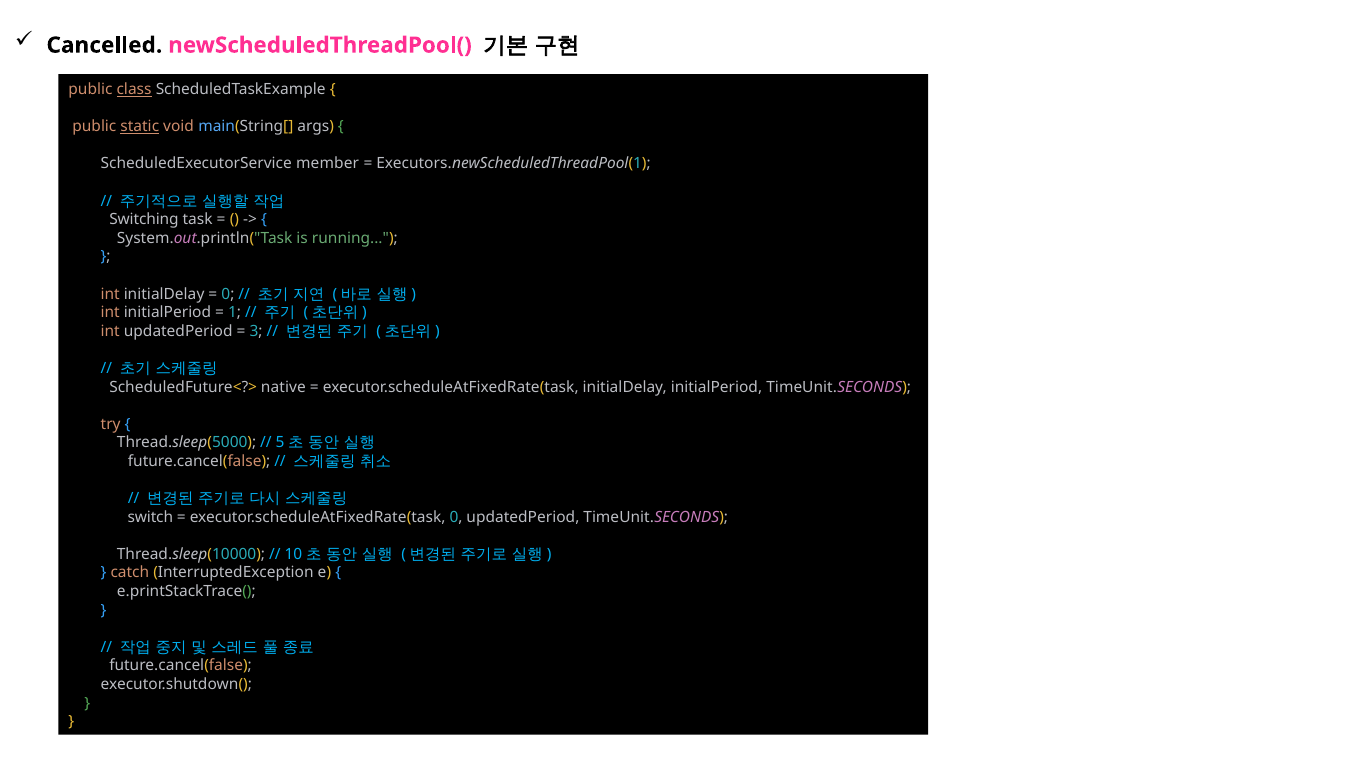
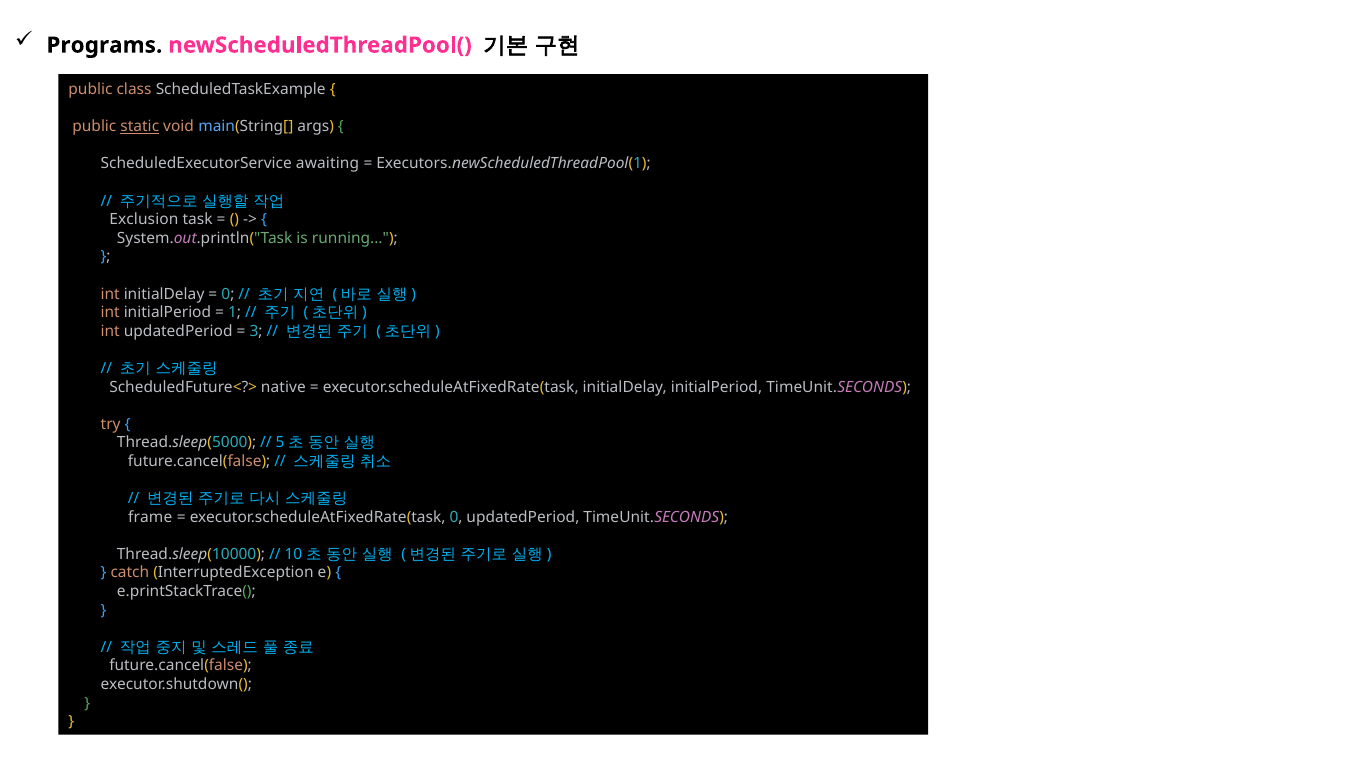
Cancelled: Cancelled -> Programs
class underline: present -> none
member: member -> awaiting
Switching: Switching -> Exclusion
switch: switch -> frame
